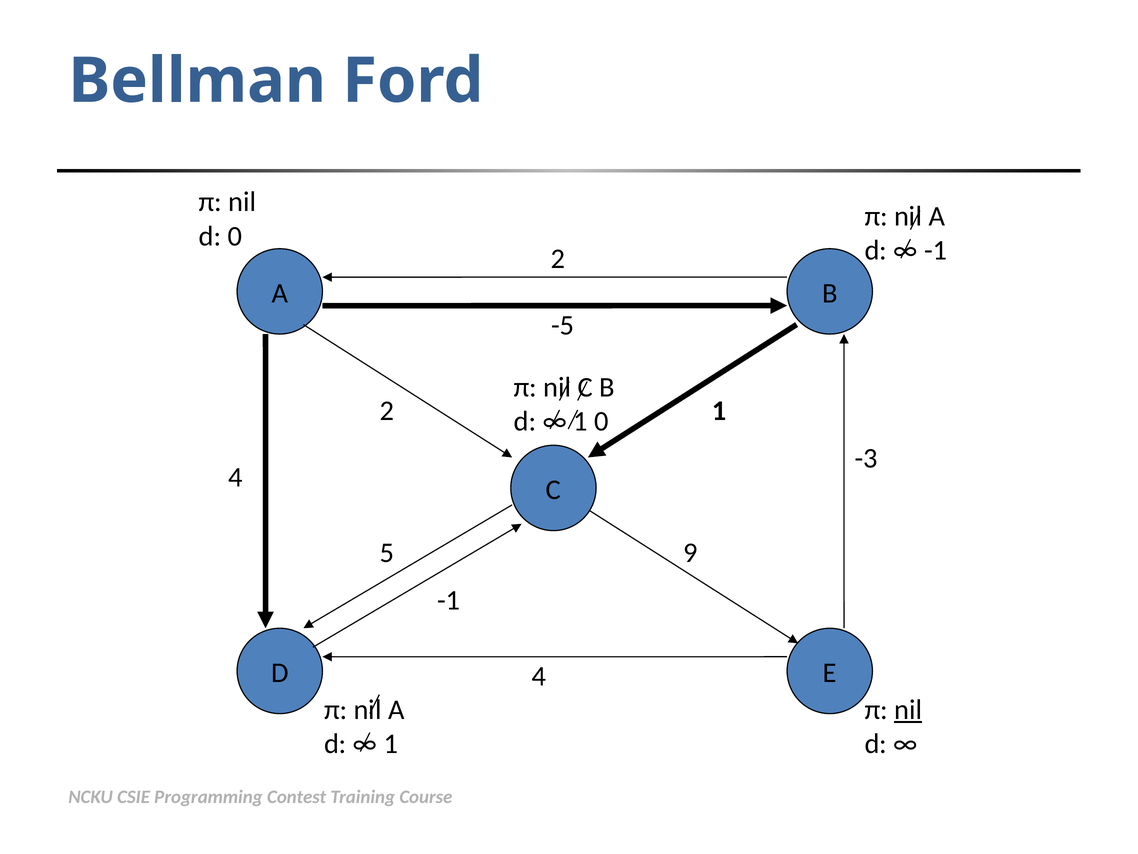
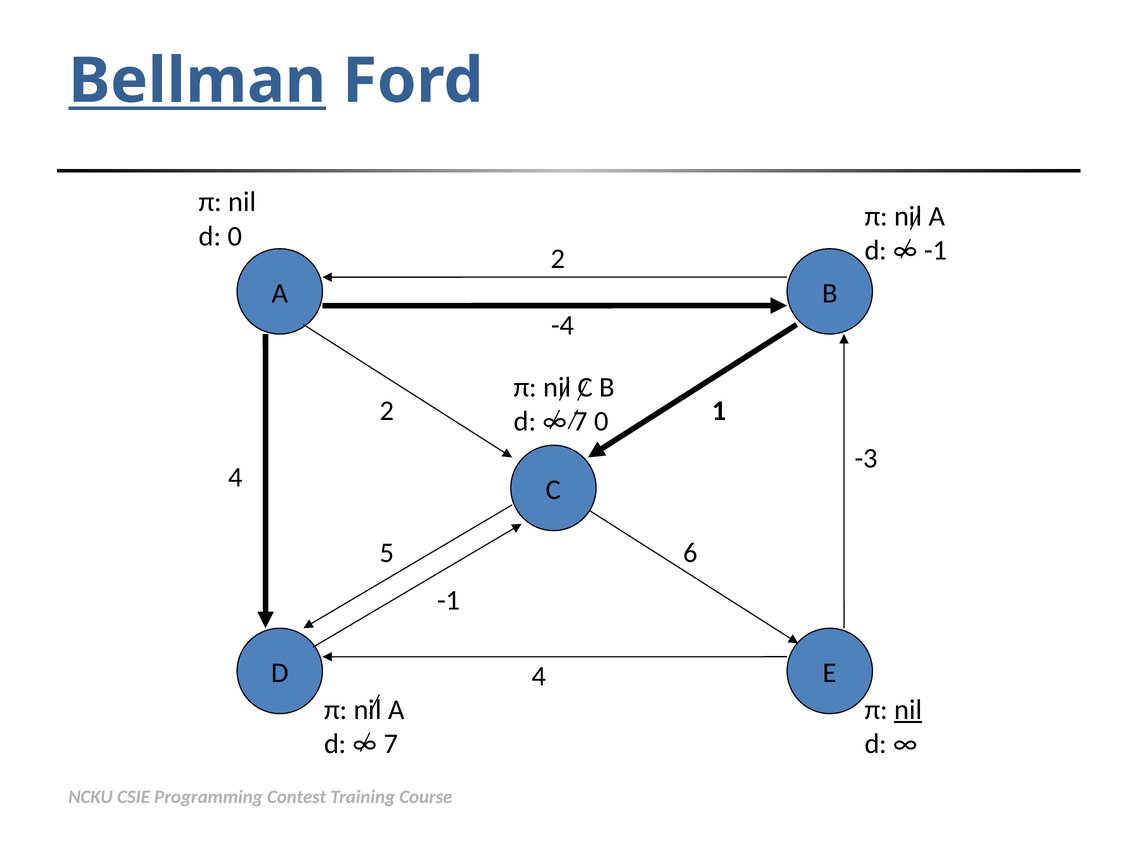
Bellman underline: none -> present
-5: -5 -> -4
1 at (580, 421): 1 -> 7
9: 9 -> 6
1 at (391, 744): 1 -> 7
